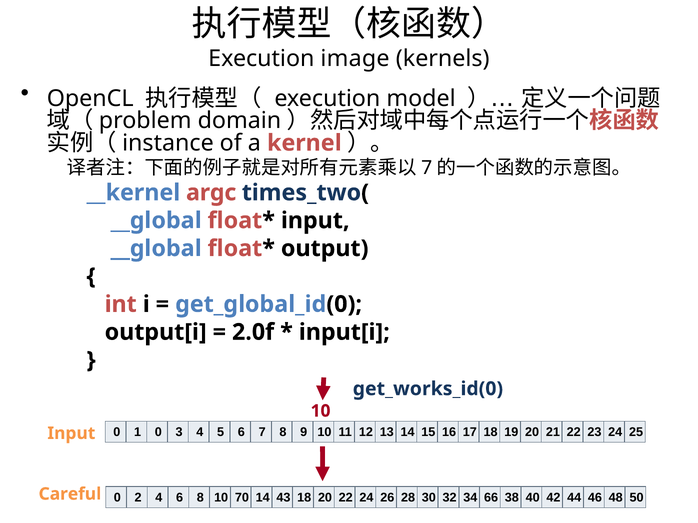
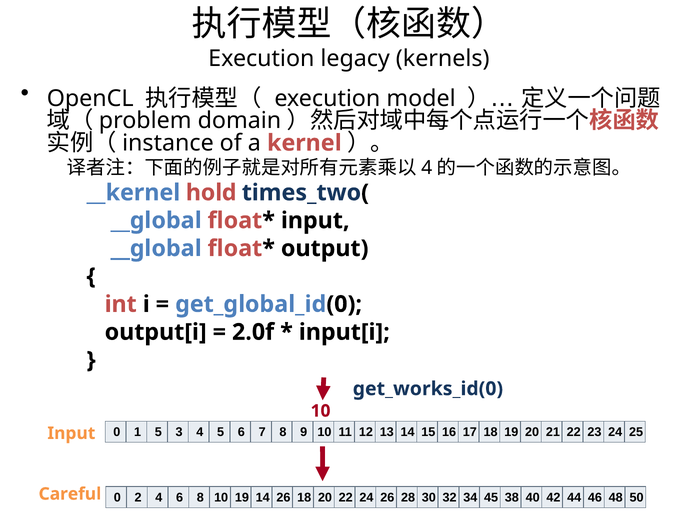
image: image -> legacy
7 at (427, 168): 7 -> 4
argc: argc -> hold
1 0: 0 -> 5
10 70: 70 -> 19
14 43: 43 -> 26
66: 66 -> 45
